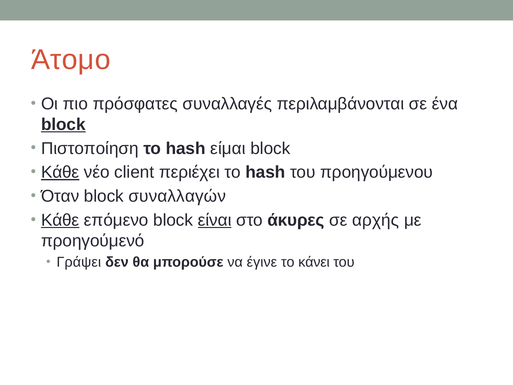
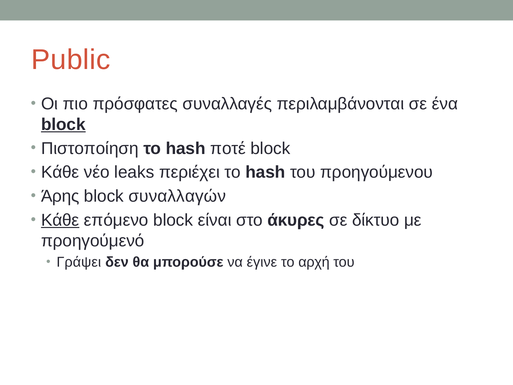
Άτομο: Άτομο -> Public
είμαι: είμαι -> ποτέ
Κάθε at (60, 172) underline: present -> none
client: client -> leaks
Όταν: Όταν -> Άρης
είναι underline: present -> none
αρχής: αρχής -> δίκτυο
κάνει: κάνει -> αρχή
